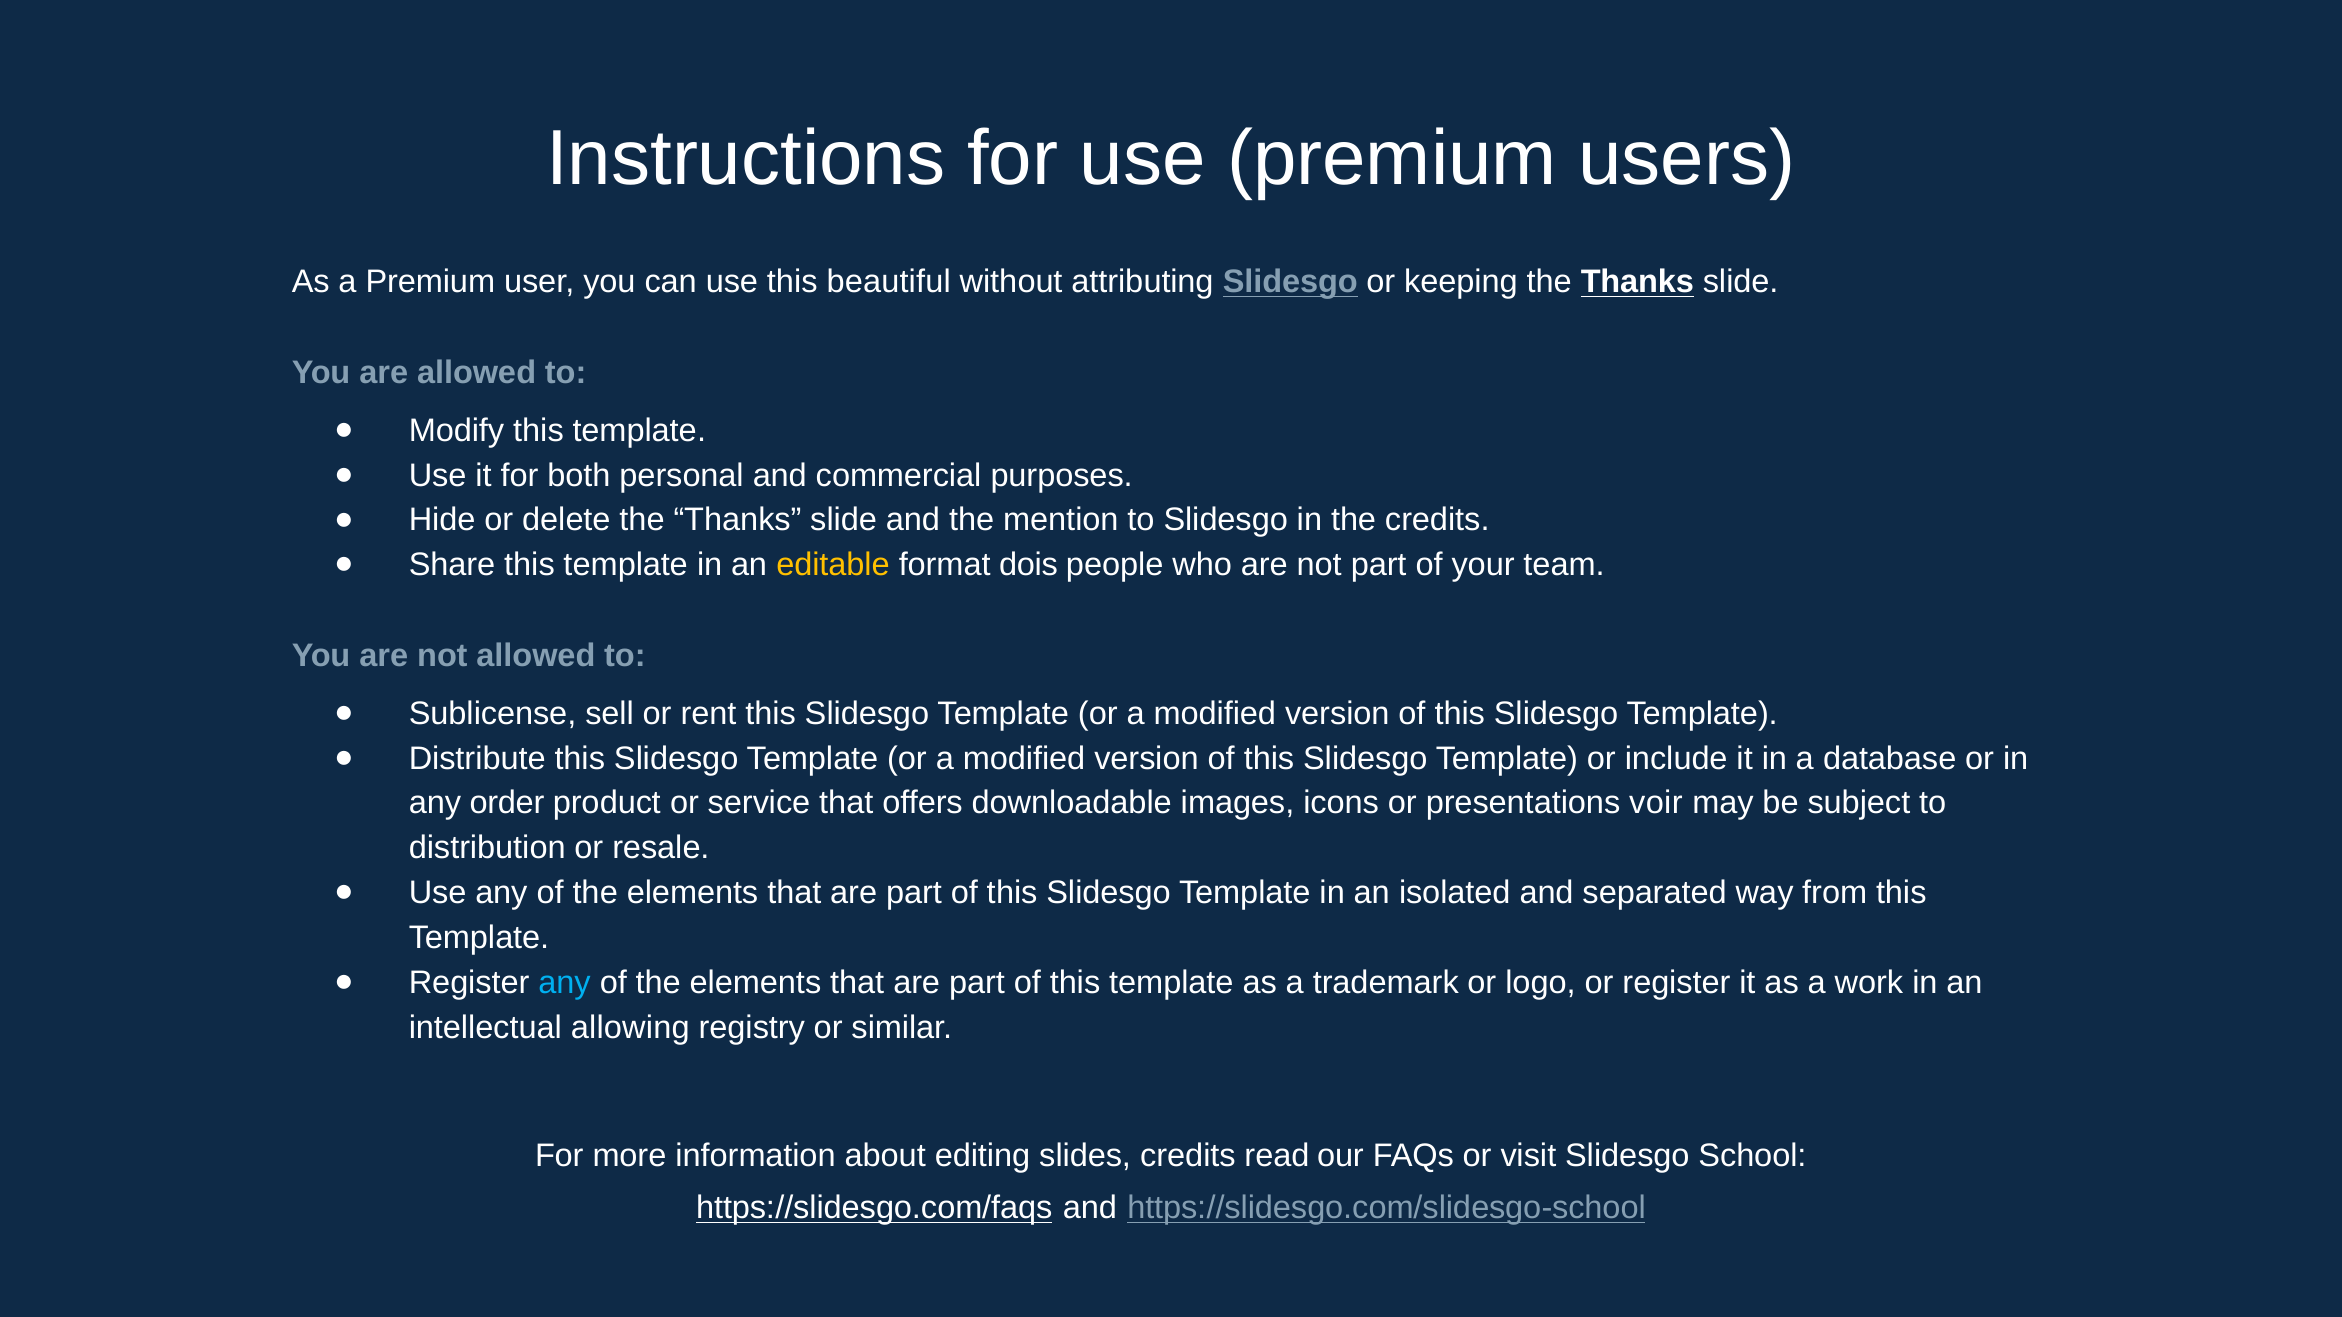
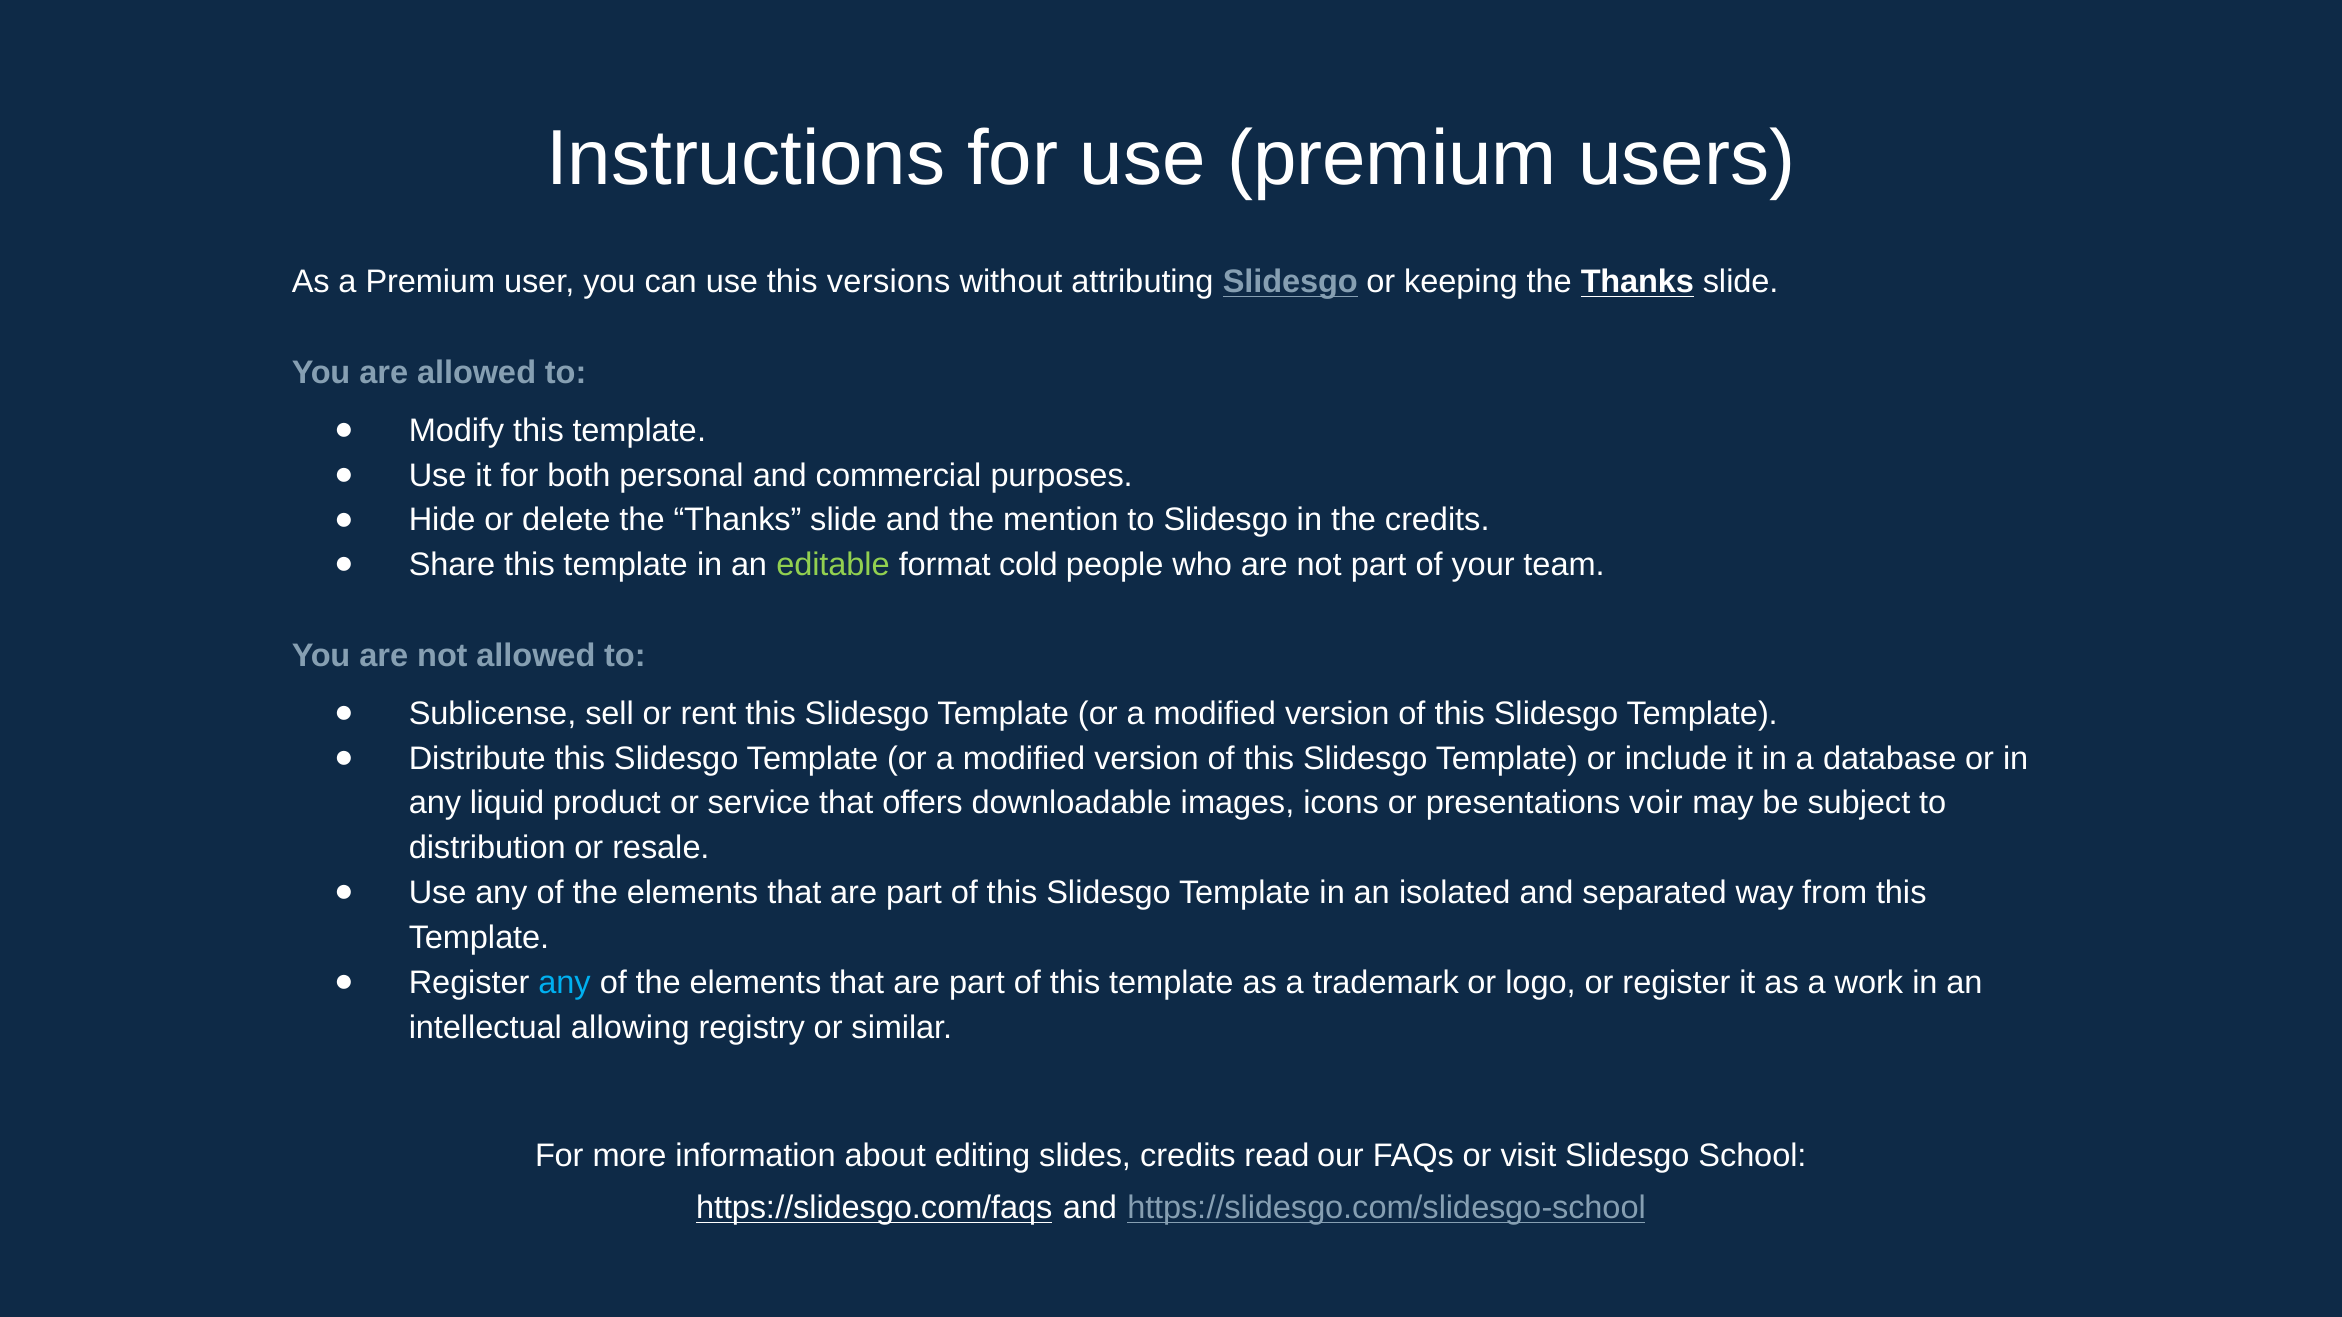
beautiful: beautiful -> versions
editable colour: yellow -> light green
dois: dois -> cold
order: order -> liquid
